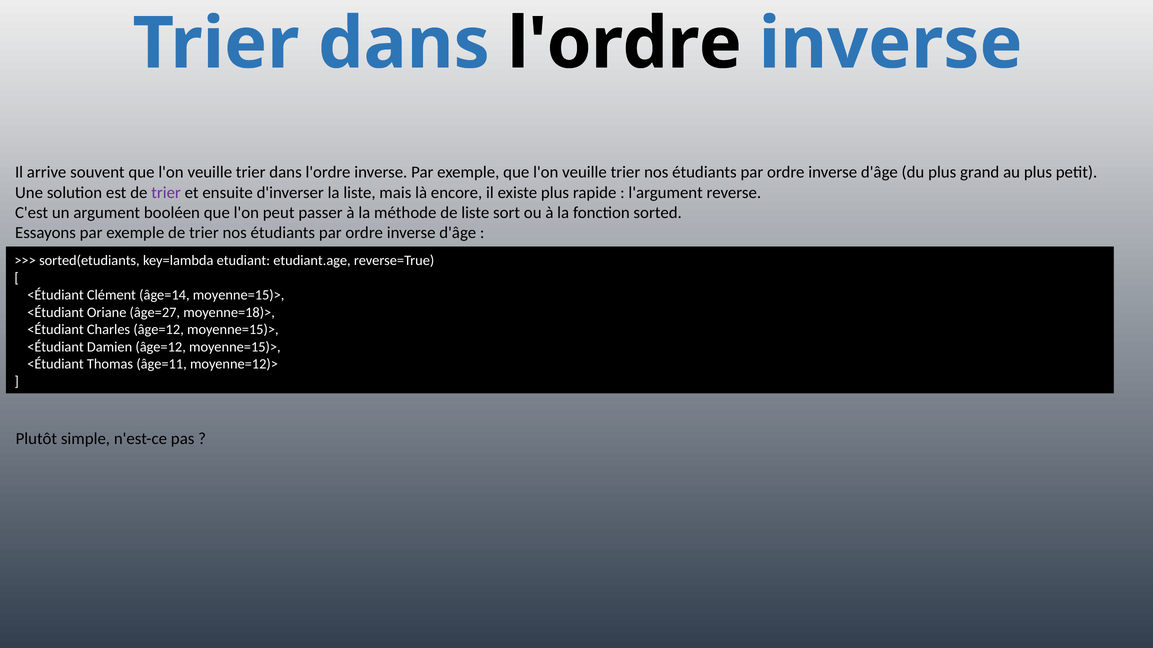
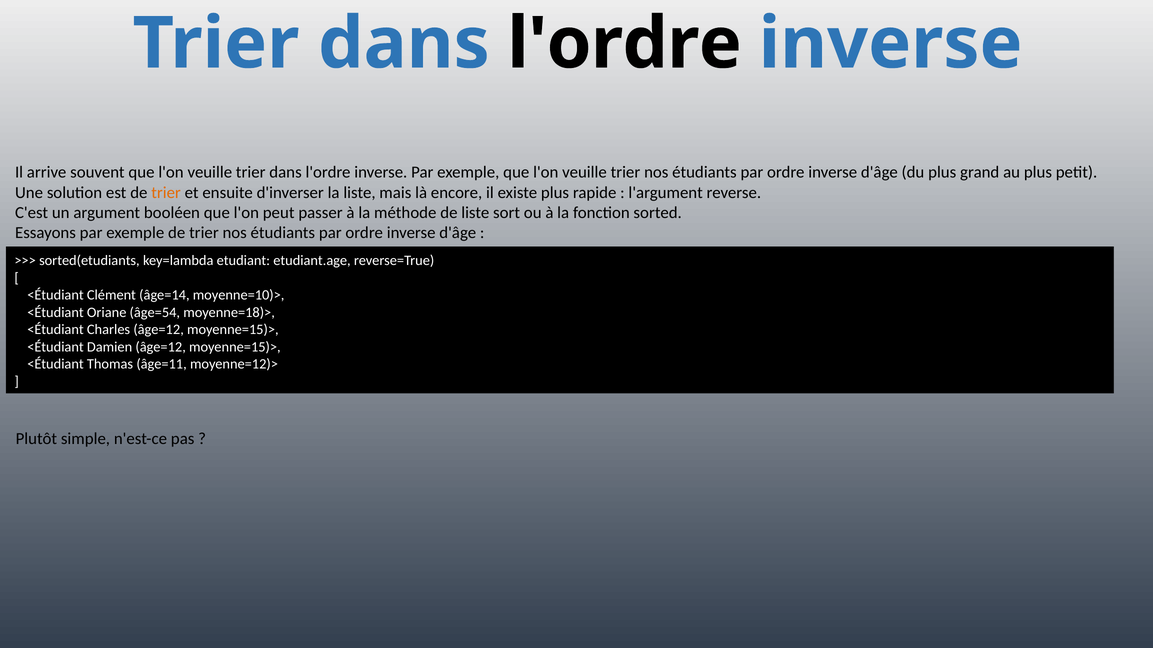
trier at (166, 193) colour: purple -> orange
âge=14 moyenne=15)>: moyenne=15)> -> moyenne=10)>
âge=27: âge=27 -> âge=54
